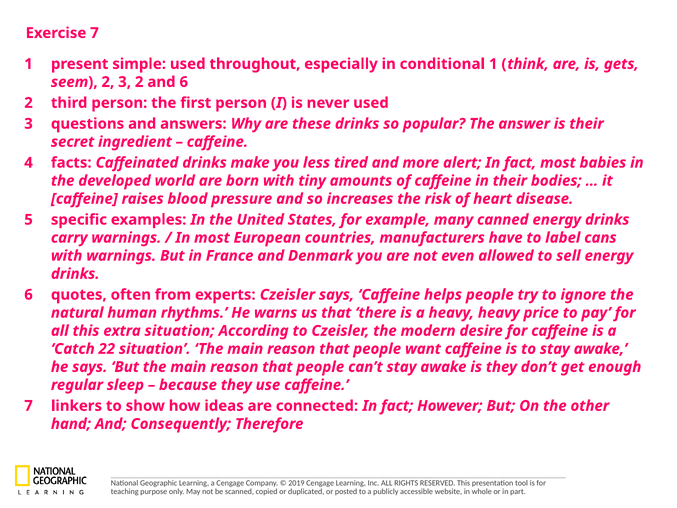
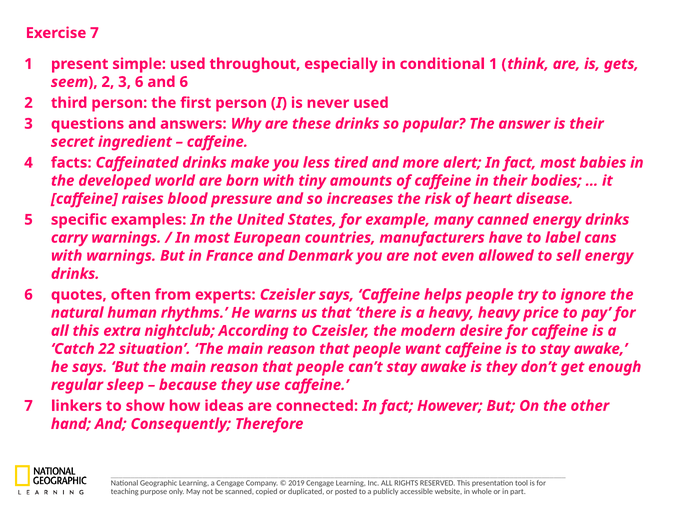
3 2: 2 -> 6
extra situation: situation -> nightclub
